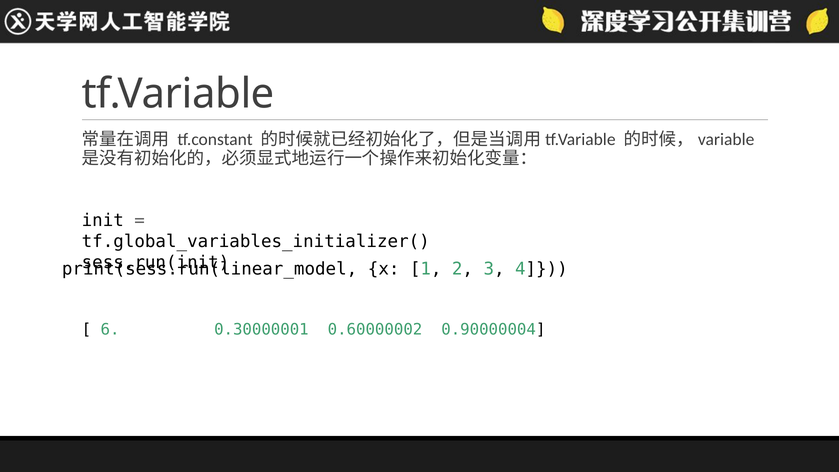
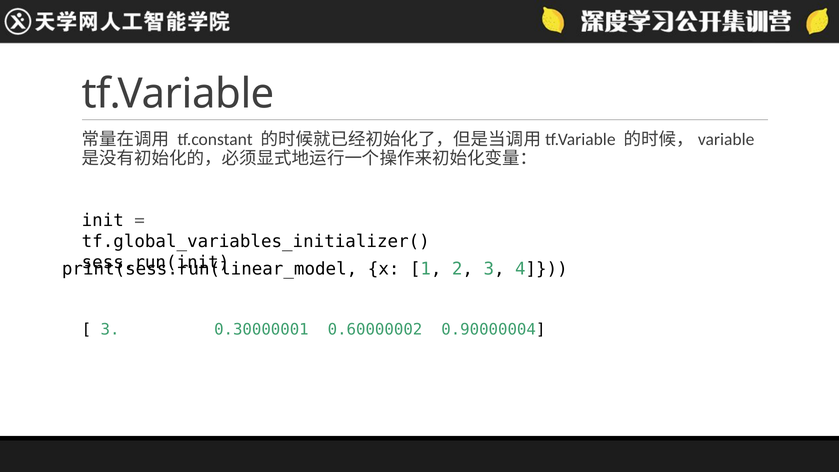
6 at (110, 329): 6 -> 3
